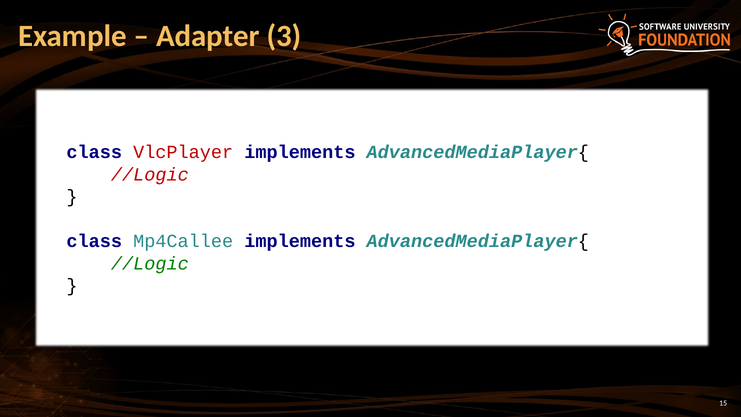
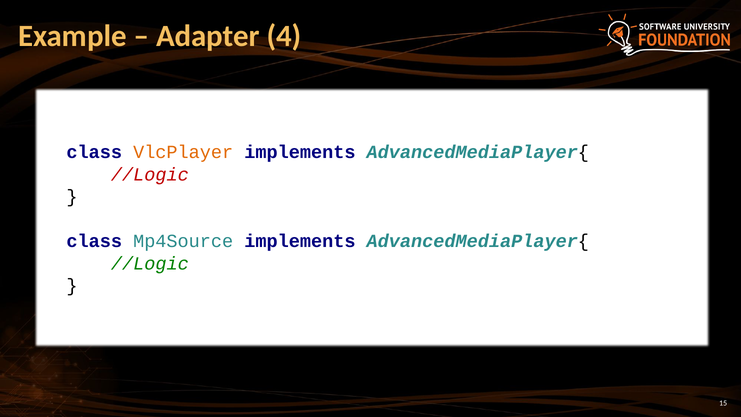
3: 3 -> 4
VlcPlayer colour: red -> orange
Mp4Callee: Mp4Callee -> Mp4Source
